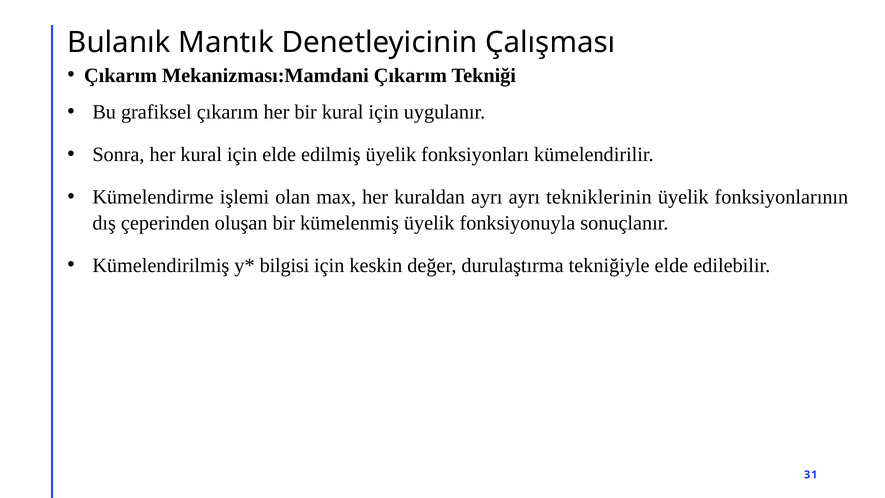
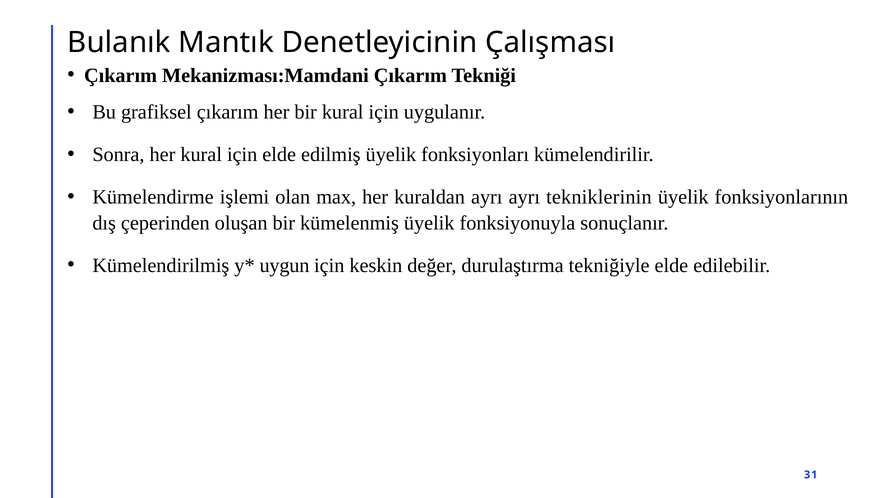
bilgisi: bilgisi -> uygun
